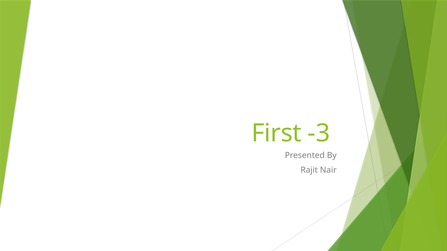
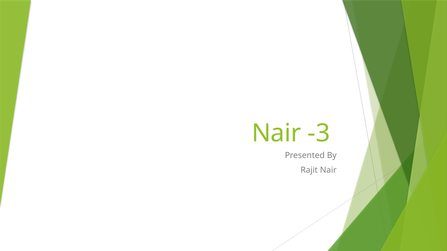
First at (277, 133): First -> Nair
